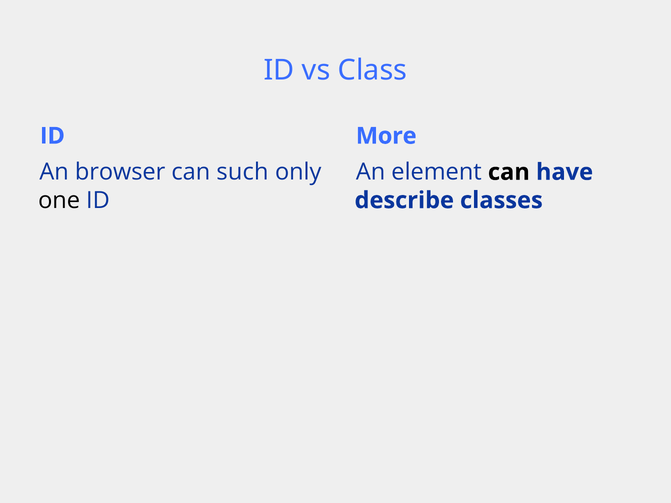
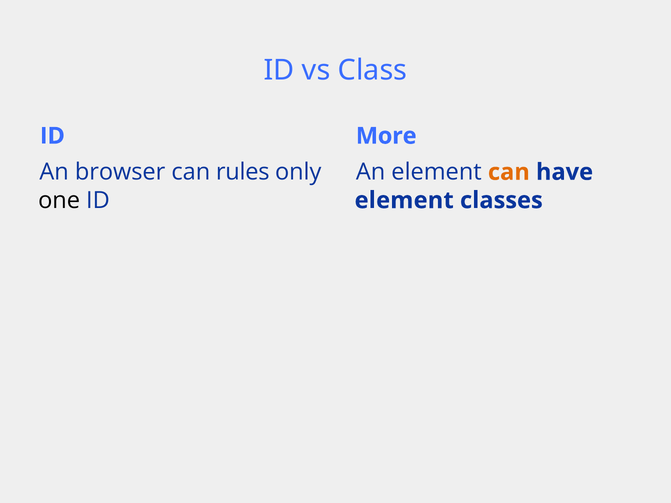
can at (509, 172) colour: black -> orange
such: such -> rules
describe at (404, 200): describe -> element
